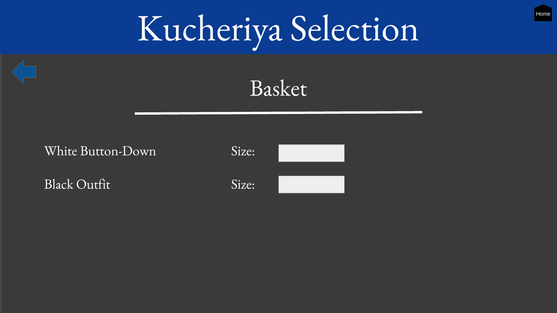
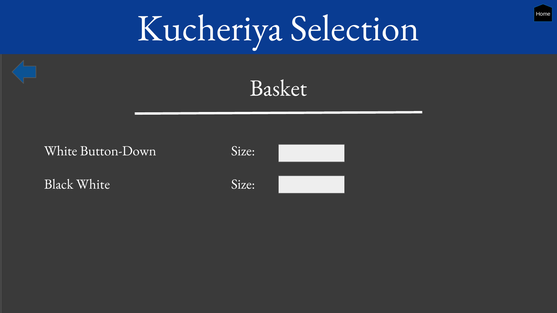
Black Outfit: Outfit -> White
